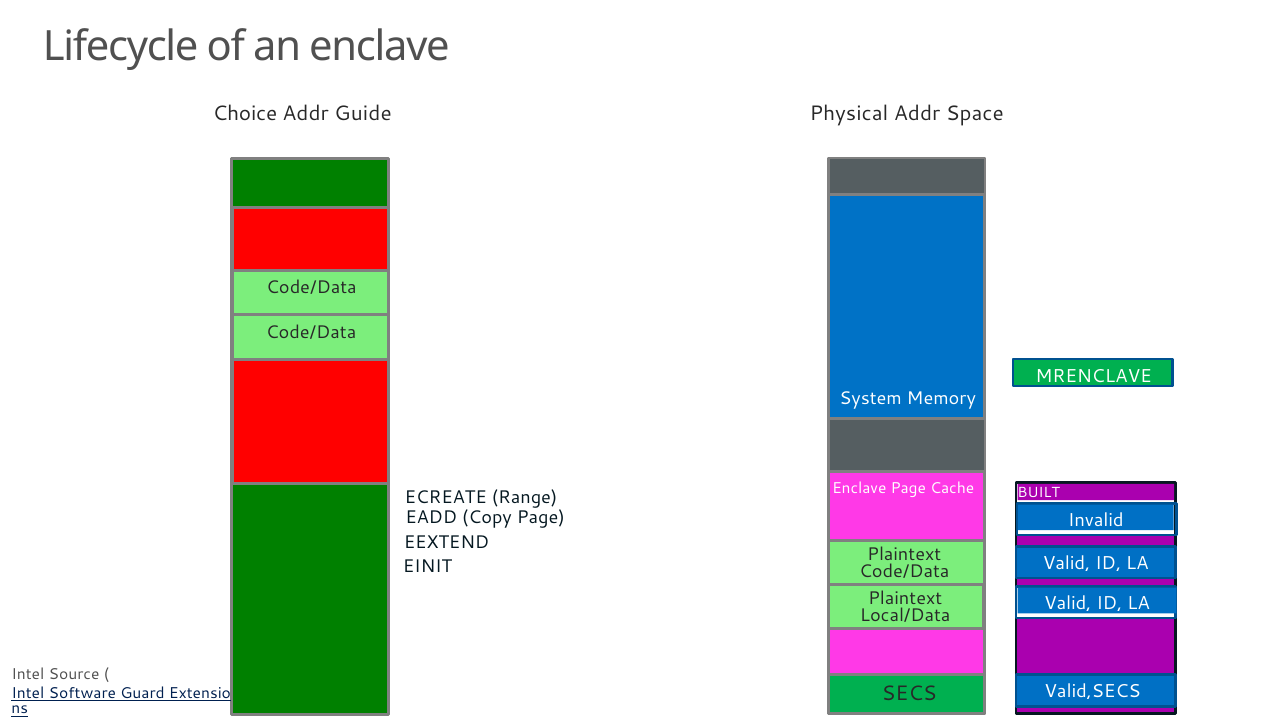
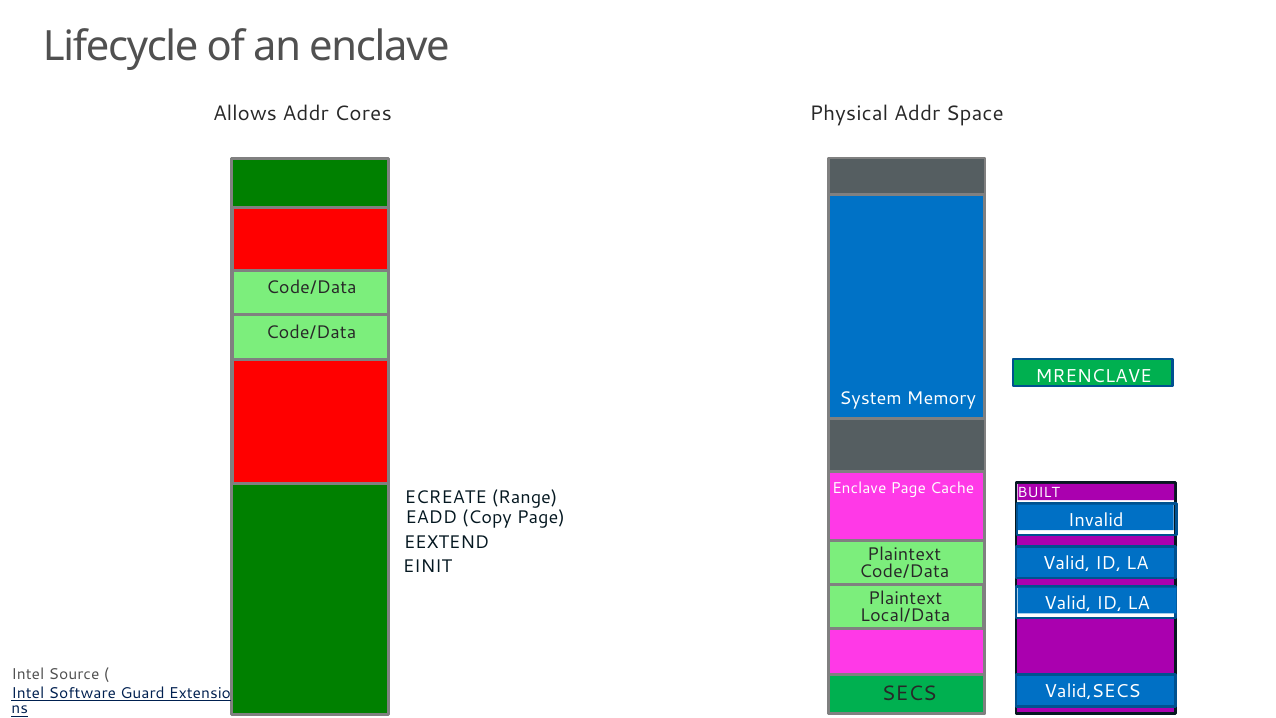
Choice: Choice -> Allows
Guide: Guide -> Cores
